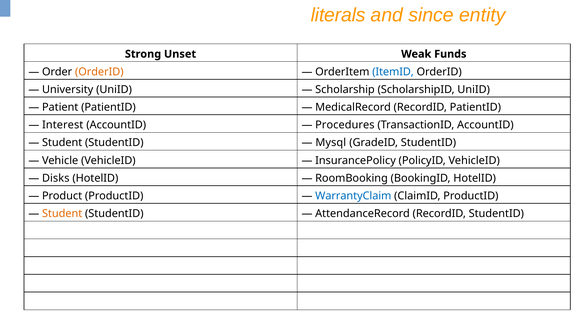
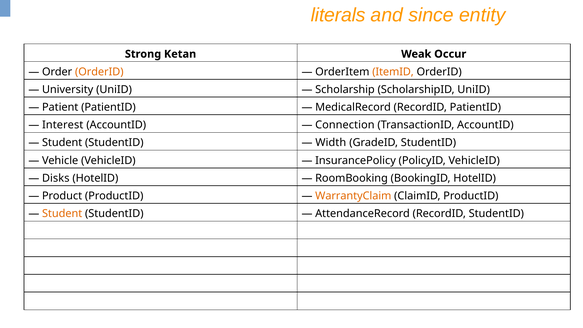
Unset: Unset -> Ketan
Funds: Funds -> Occur
ItemID colour: blue -> orange
Procedures: Procedures -> Connection
Mysql: Mysql -> Width
WarrantyClaim colour: blue -> orange
